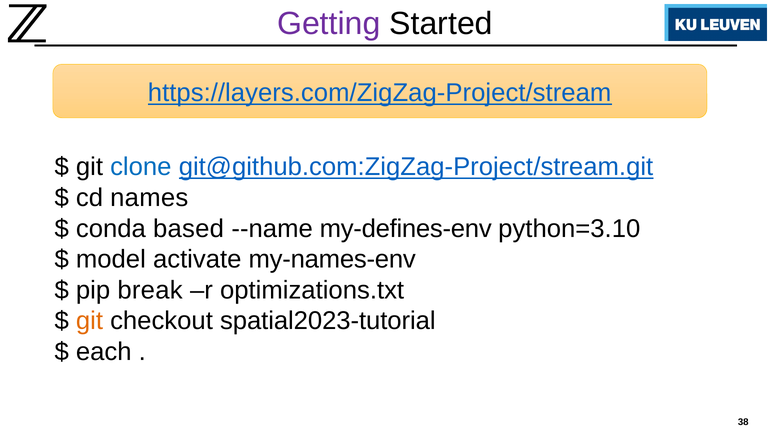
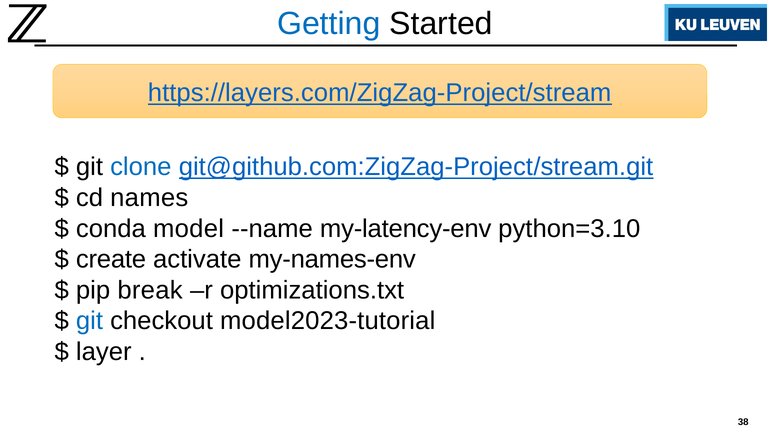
Getting colour: purple -> blue
based: based -> model
my-defines-env: my-defines-env -> my-latency-env
model: model -> create
git at (89, 321) colour: orange -> blue
spatial2023-tutorial: spatial2023-tutorial -> model2023-tutorial
each: each -> layer
